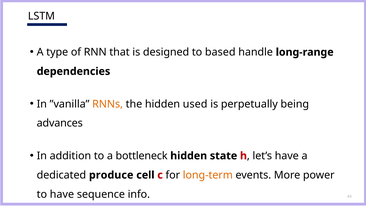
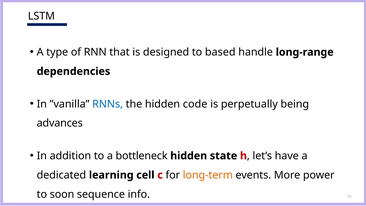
RNNs colour: orange -> blue
used: used -> code
produce: produce -> learning
to have: have -> soon
